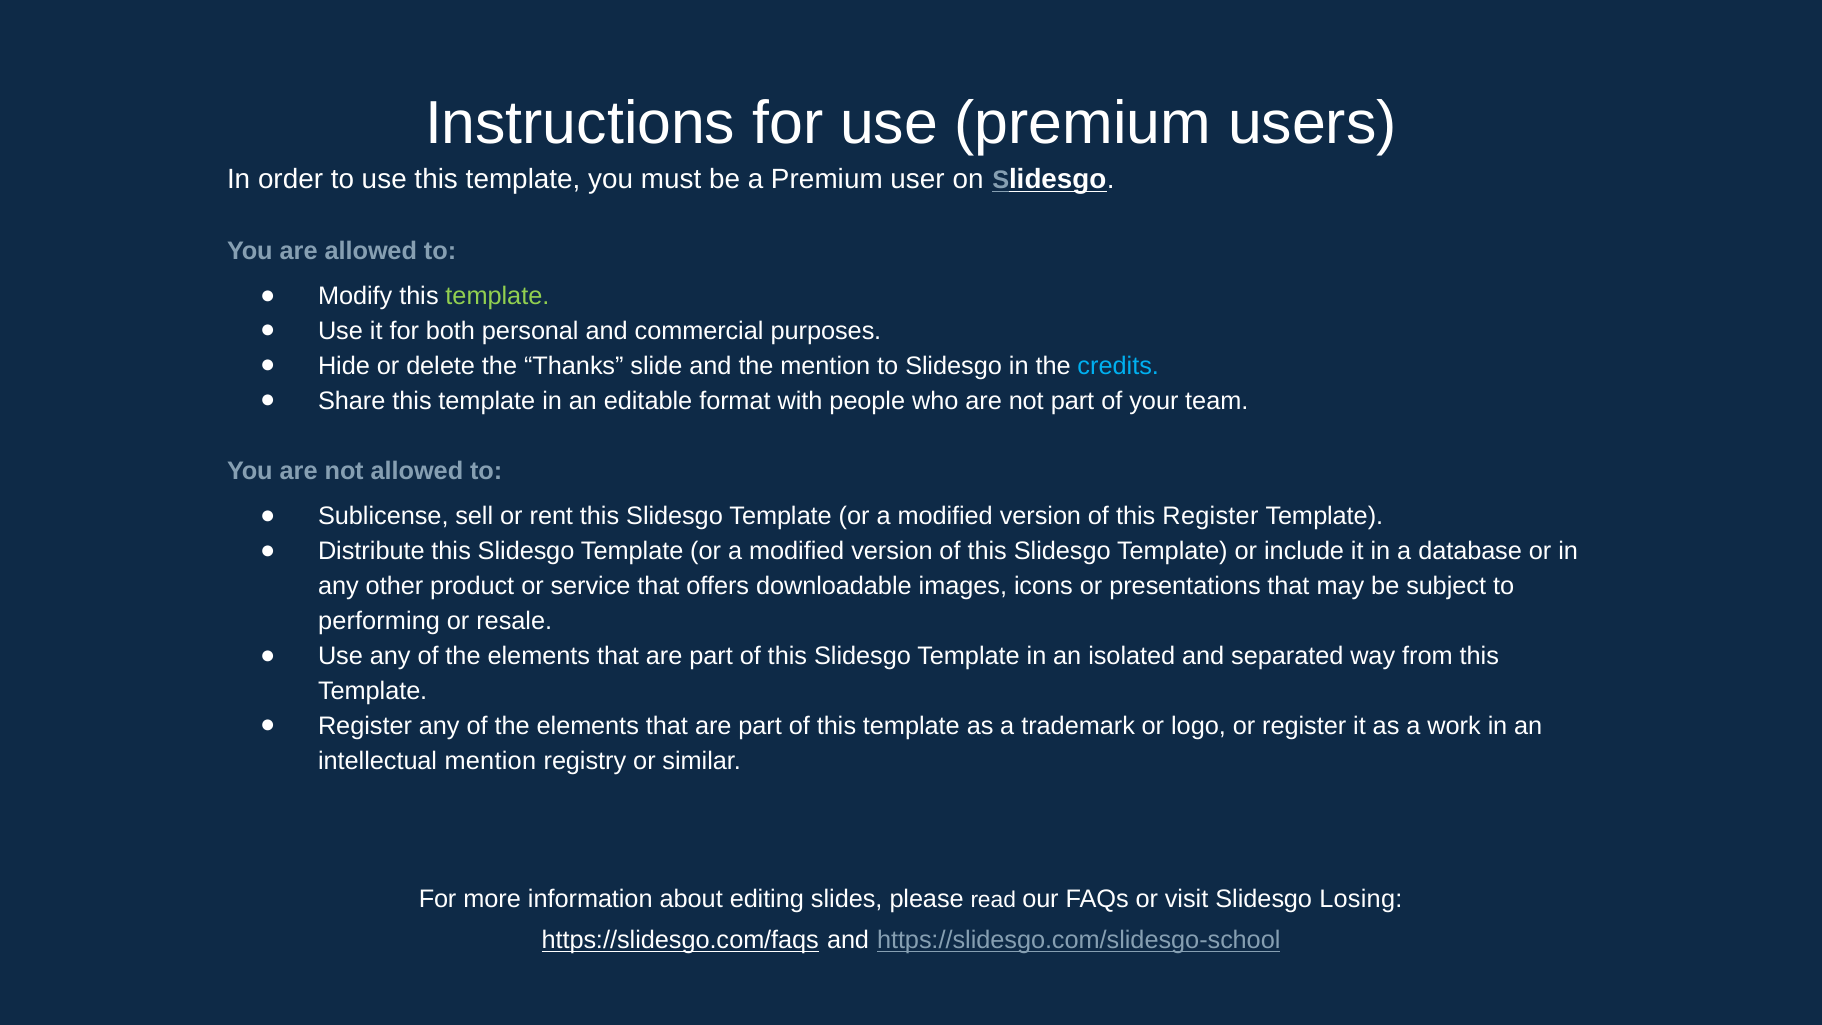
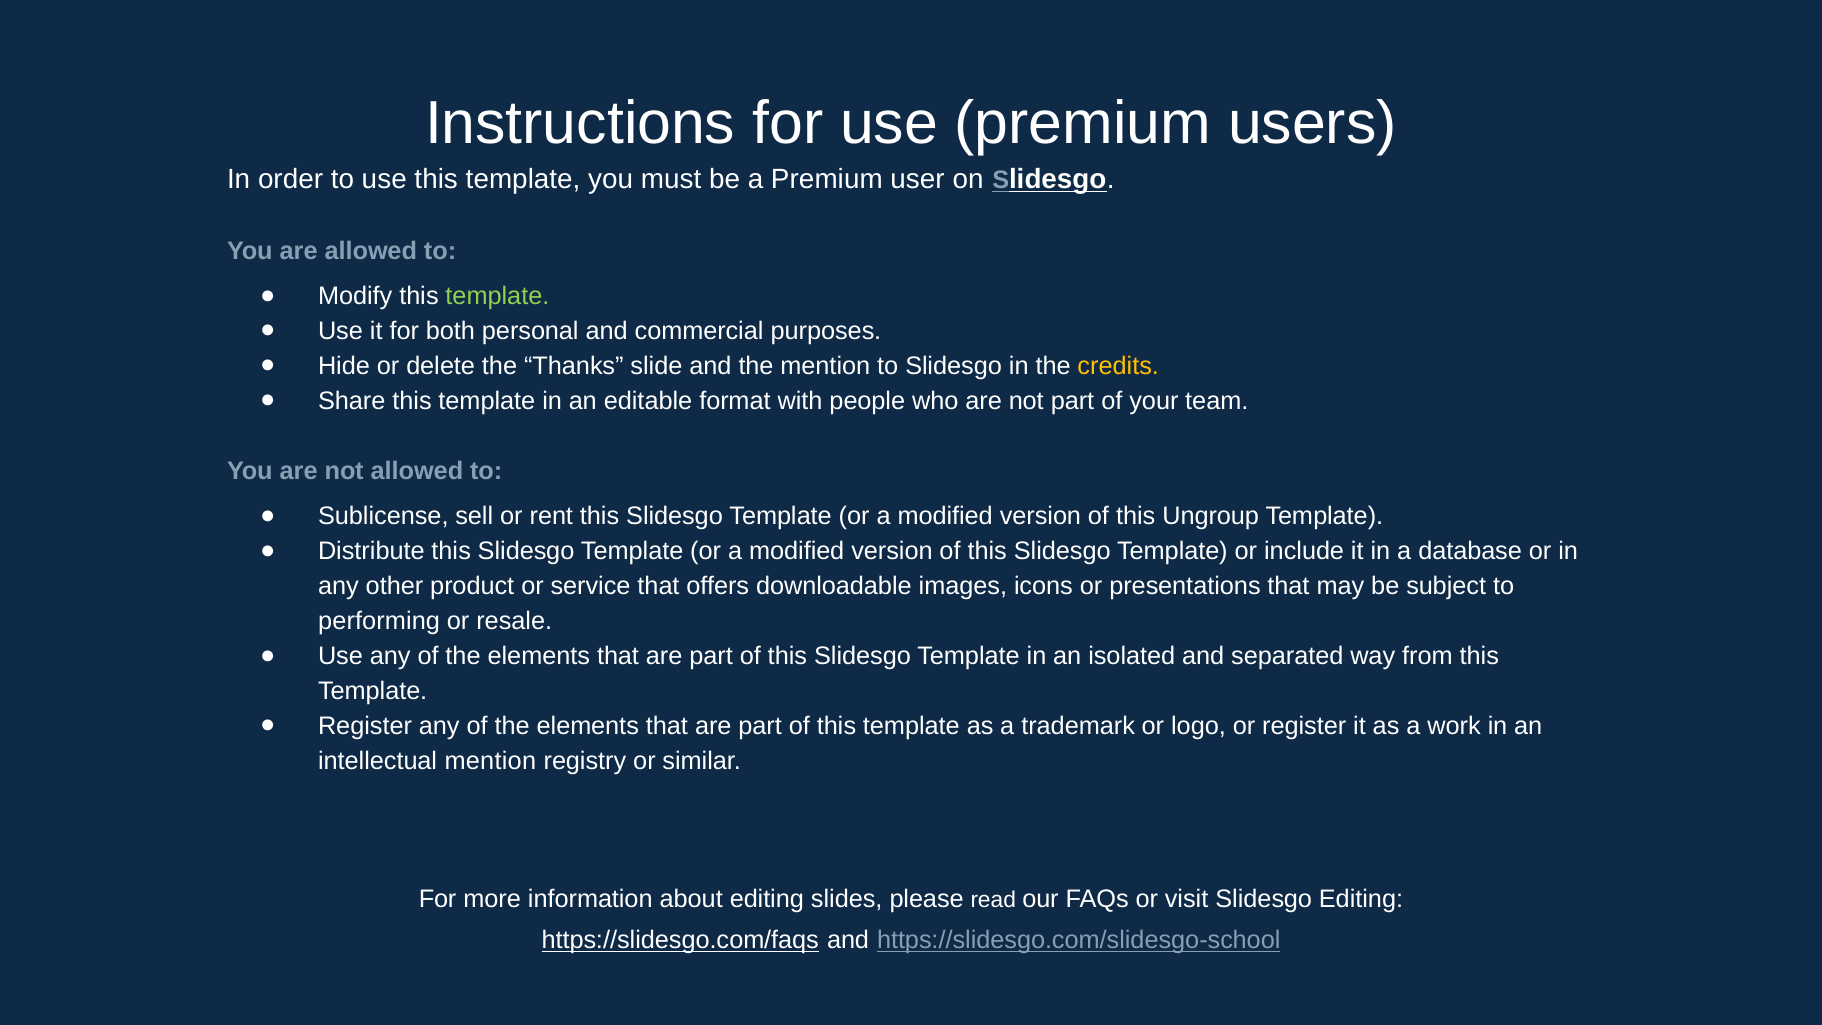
credits colour: light blue -> yellow
this Register: Register -> Ungroup
Slidesgo Losing: Losing -> Editing
